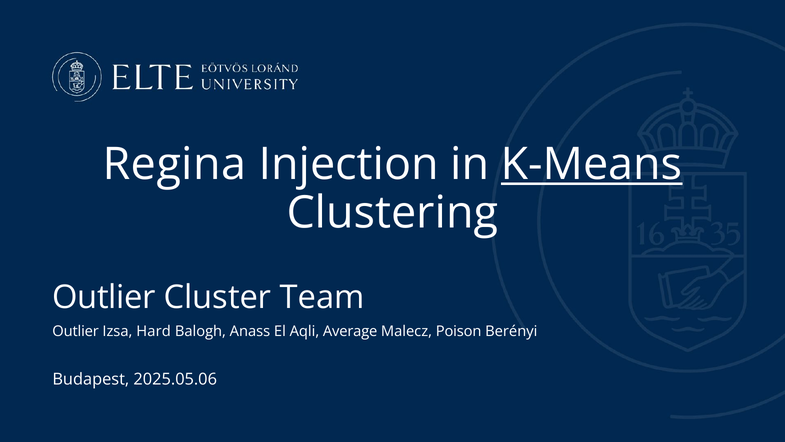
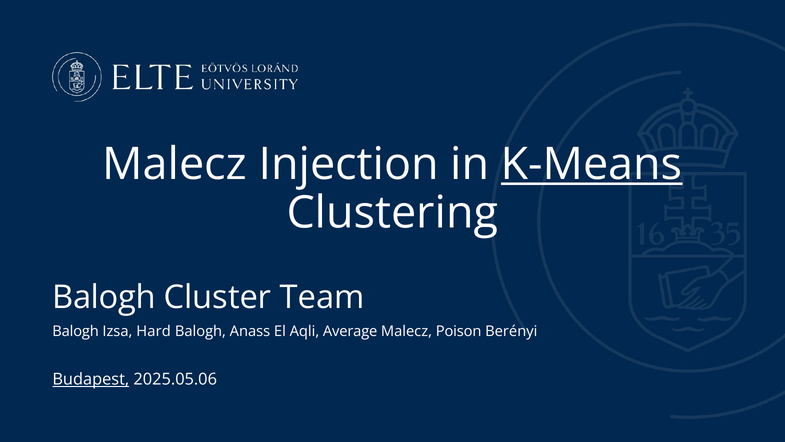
Regina at (174, 164): Regina -> Malecz
Outlier at (104, 297): Outlier -> Balogh
Outlier at (76, 331): Outlier -> Balogh
Budapest underline: none -> present
